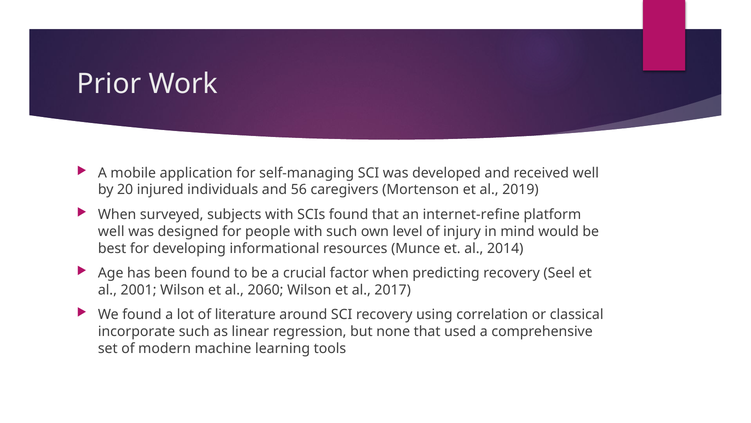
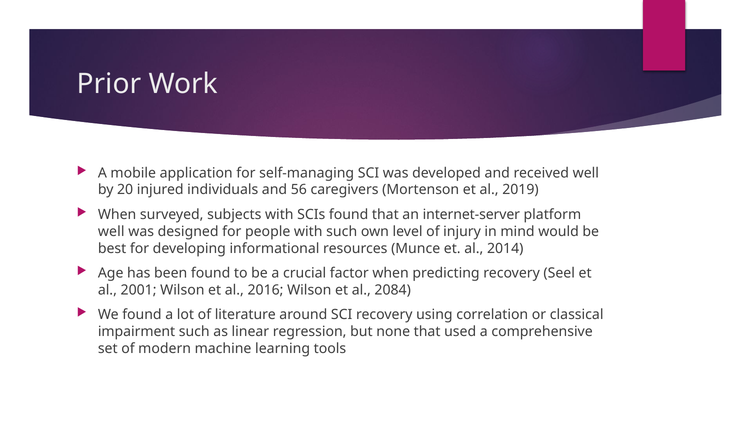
internet-refine: internet-refine -> internet-server
2060: 2060 -> 2016
2017: 2017 -> 2084
incorporate: incorporate -> impairment
